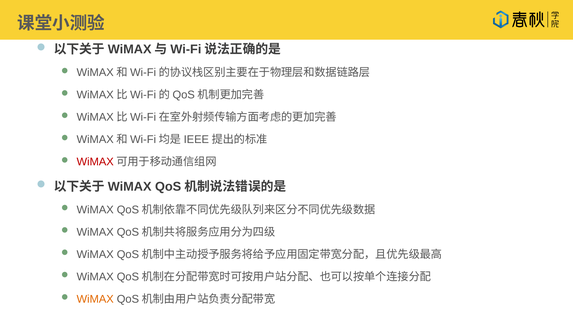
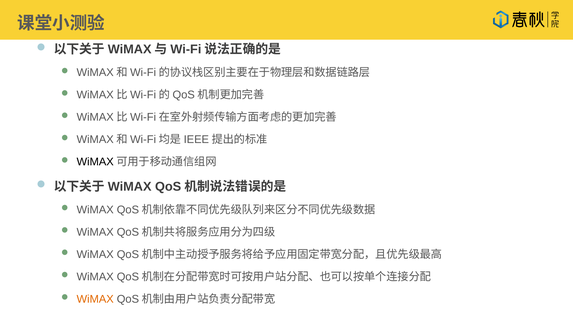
WiMAX at (95, 162) colour: red -> black
